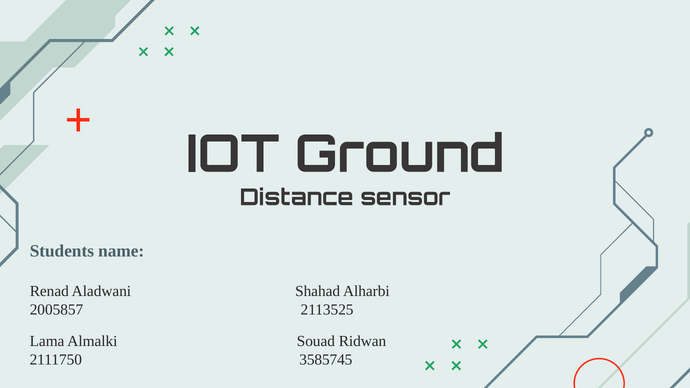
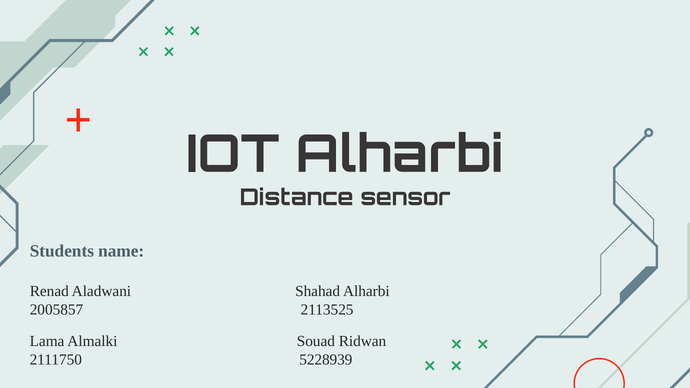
IOT Ground: Ground -> Alharbi
3585745: 3585745 -> 5228939
